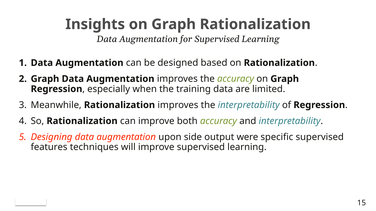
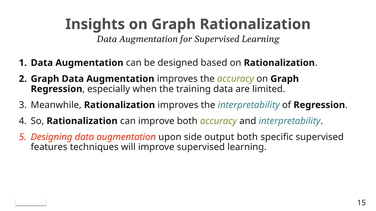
output were: were -> both
